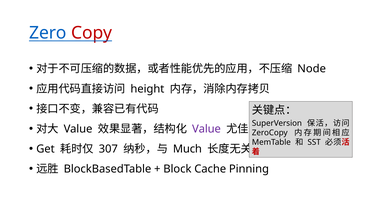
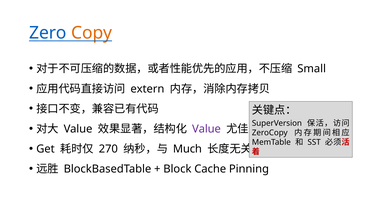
Copy colour: red -> orange
Node: Node -> Small
height: height -> extern
307: 307 -> 270
